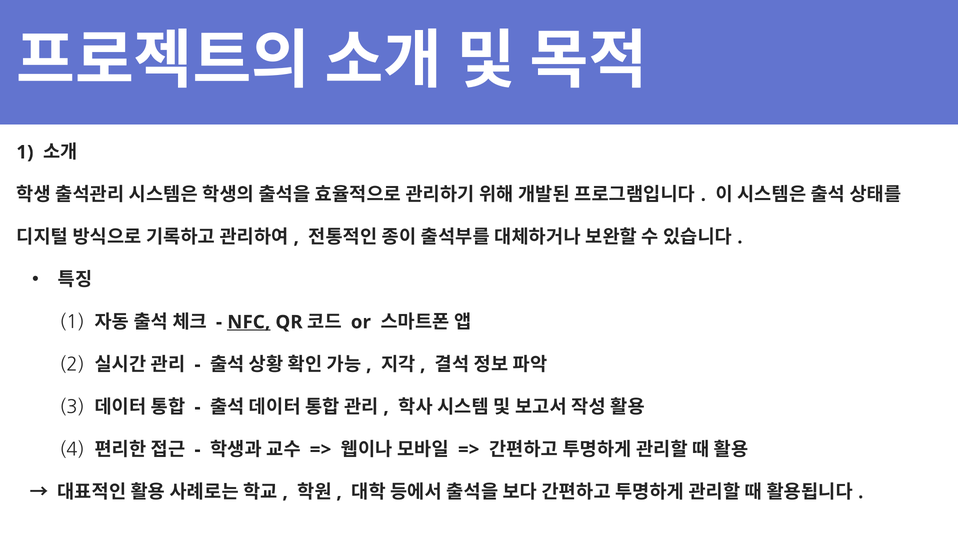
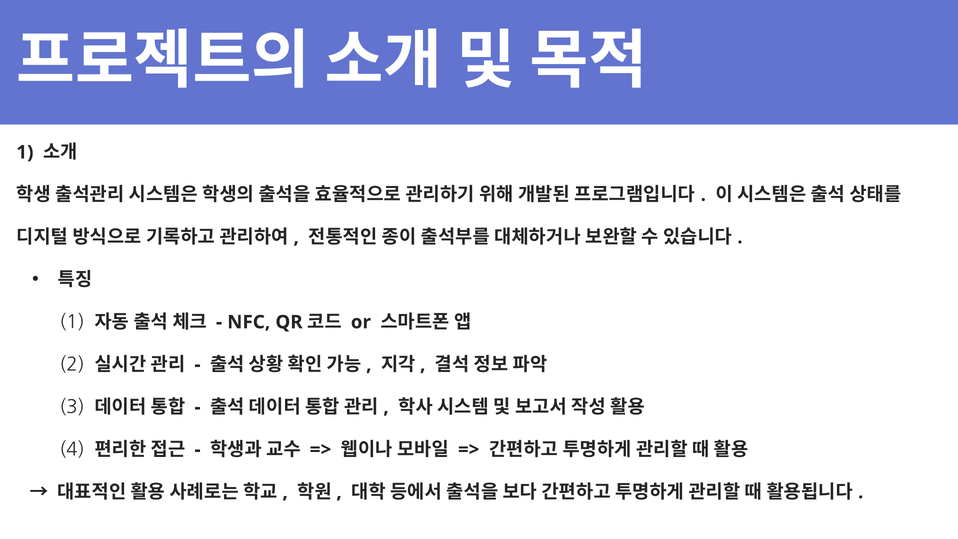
NFC underline: present -> none
